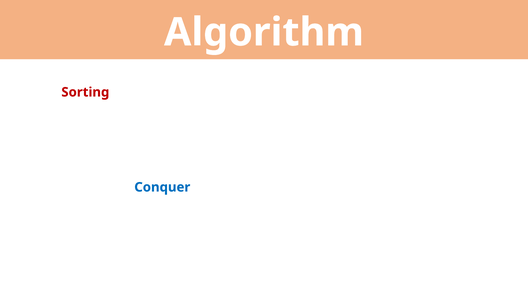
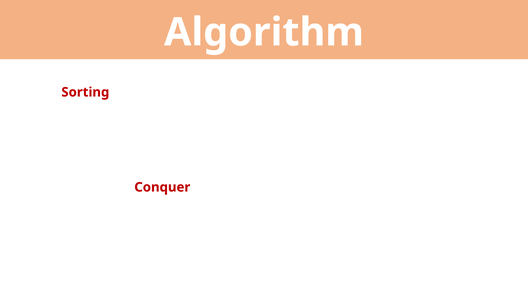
Conquer colour: blue -> red
